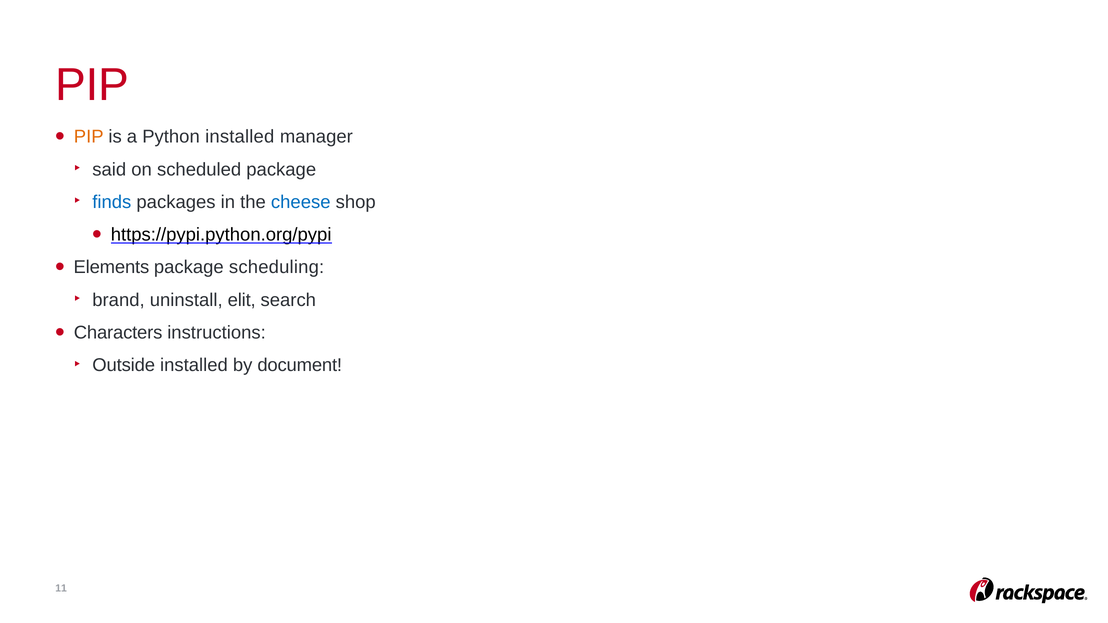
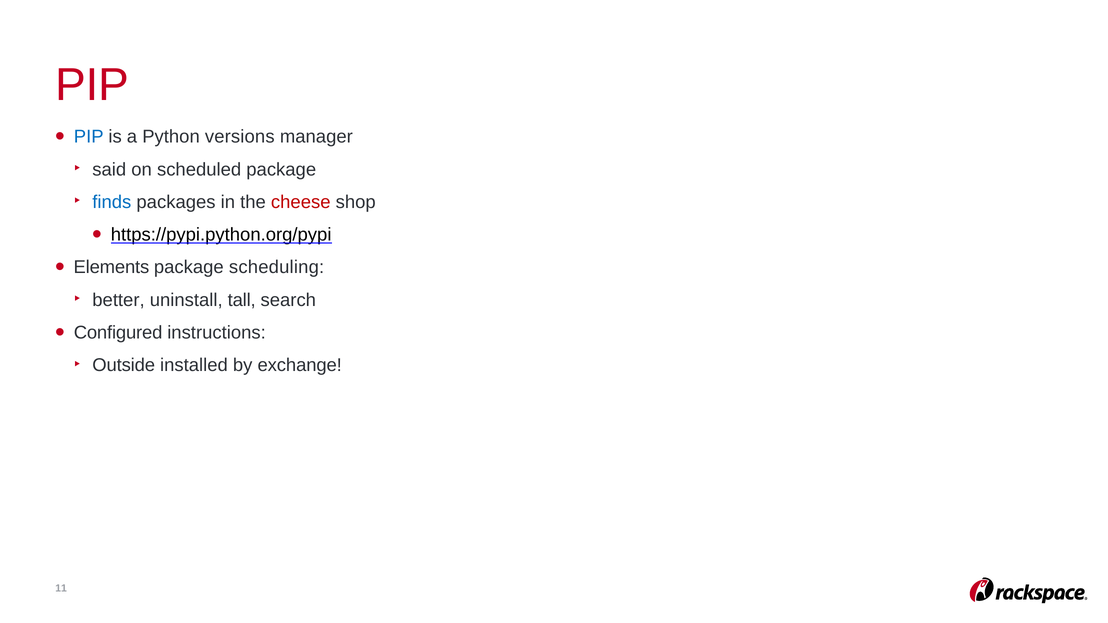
PIP at (89, 137) colour: orange -> blue
Python installed: installed -> versions
cheese colour: blue -> red
brand: brand -> better
elit: elit -> tall
Characters: Characters -> Configured
document: document -> exchange
